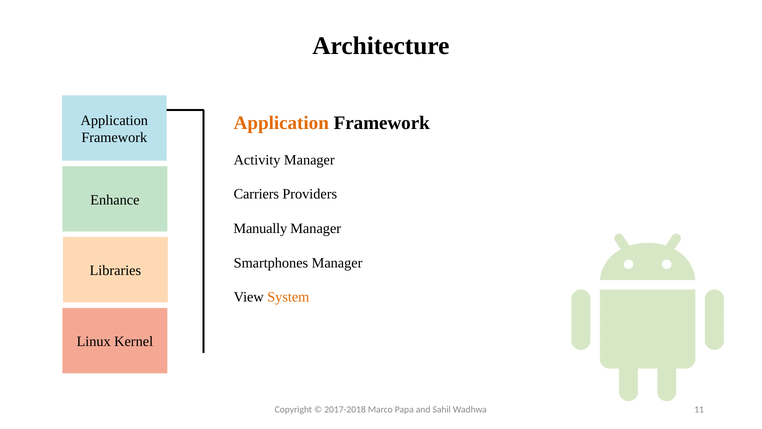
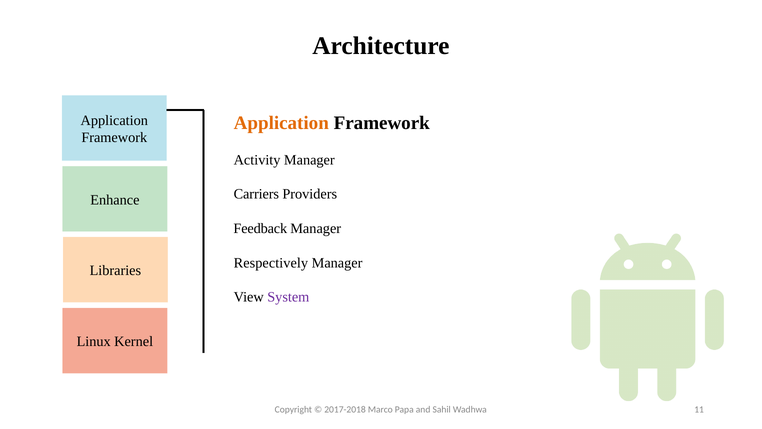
Manually: Manually -> Feedback
Smartphones: Smartphones -> Respectively
System colour: orange -> purple
